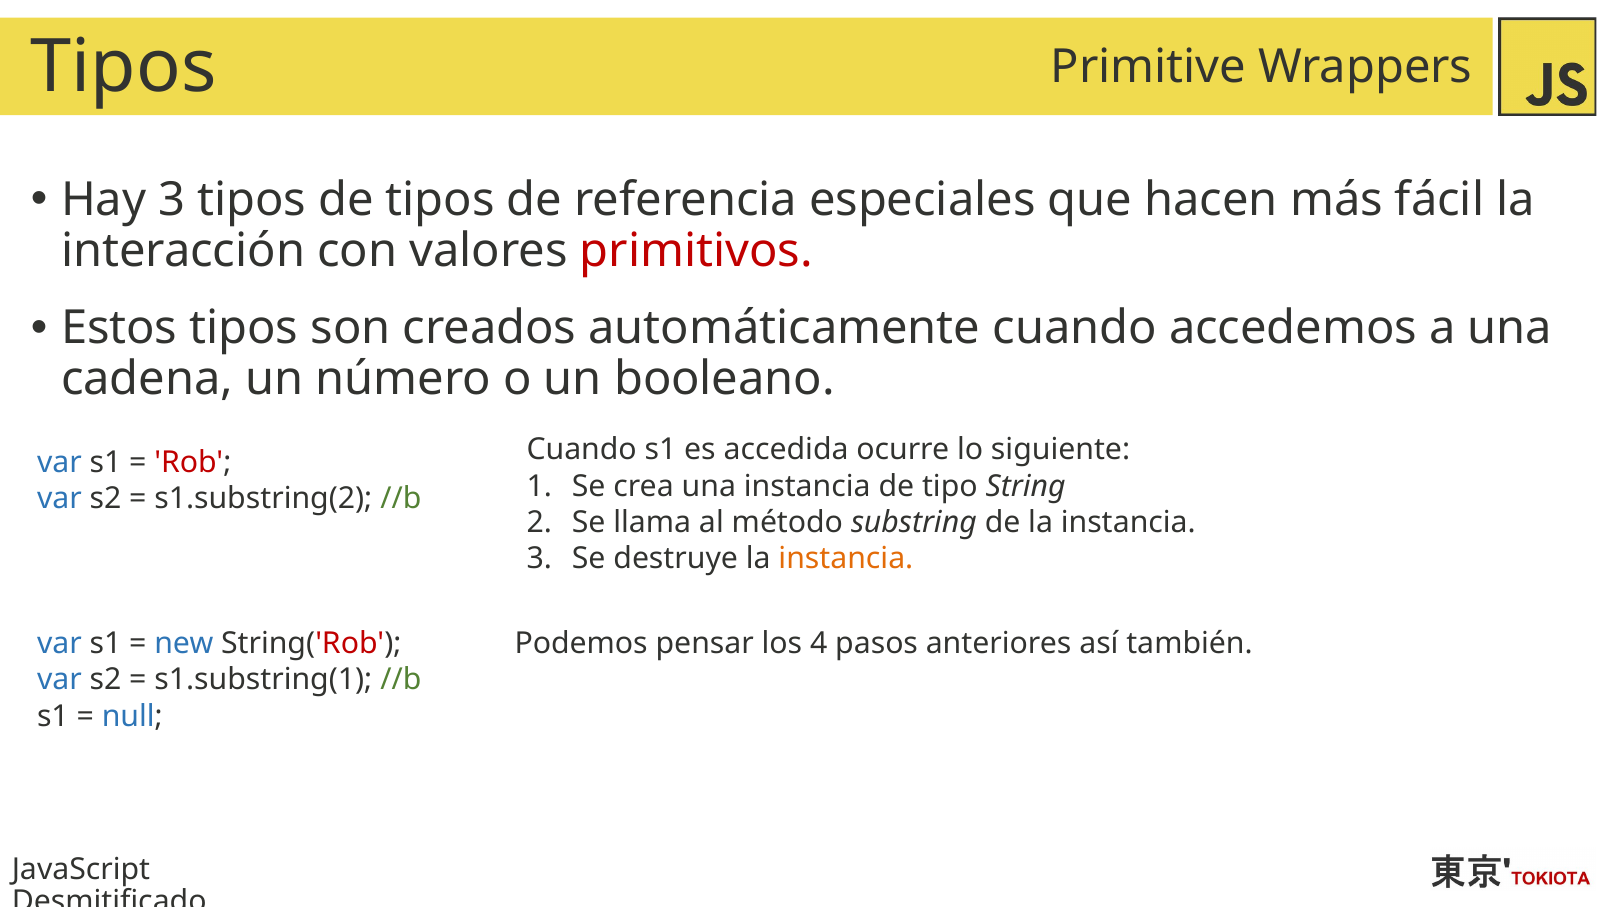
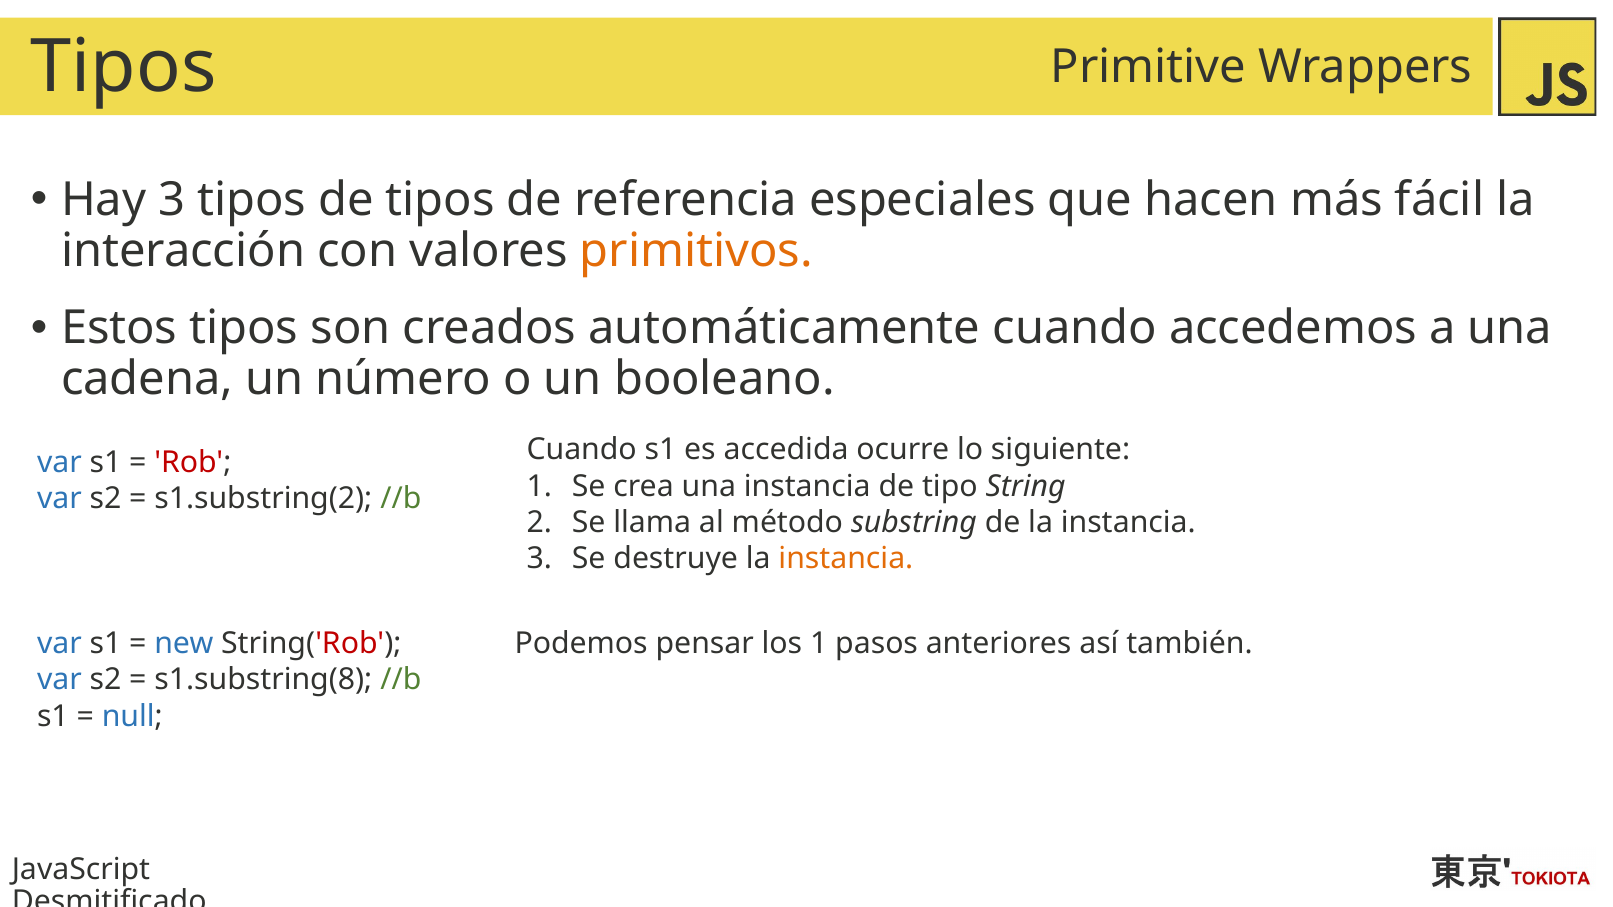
primitivos colour: red -> orange
los 4: 4 -> 1
s1.substring(1: s1.substring(1 -> s1.substring(8
